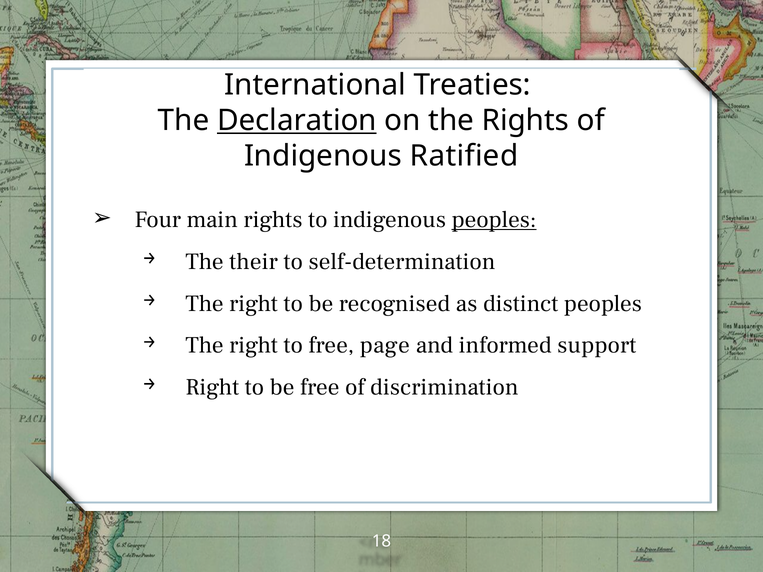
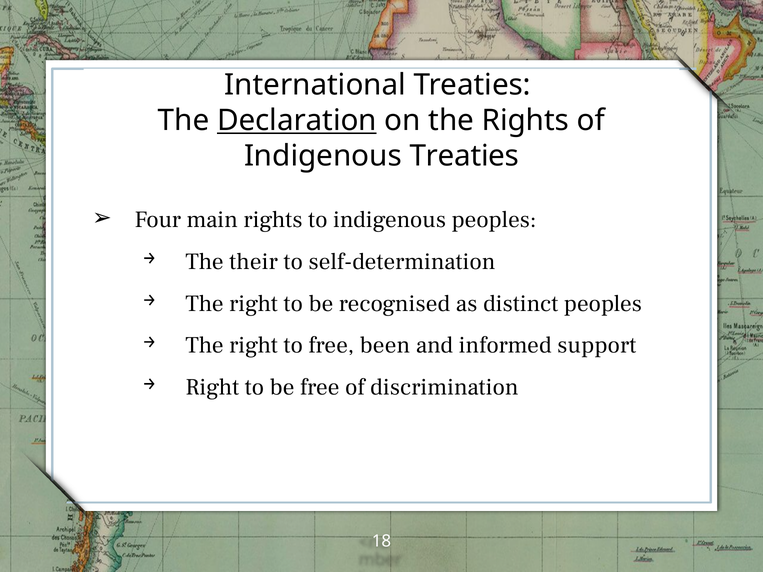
Indigenous Ratified: Ratified -> Treaties
peoples at (494, 220) underline: present -> none
page: page -> been
